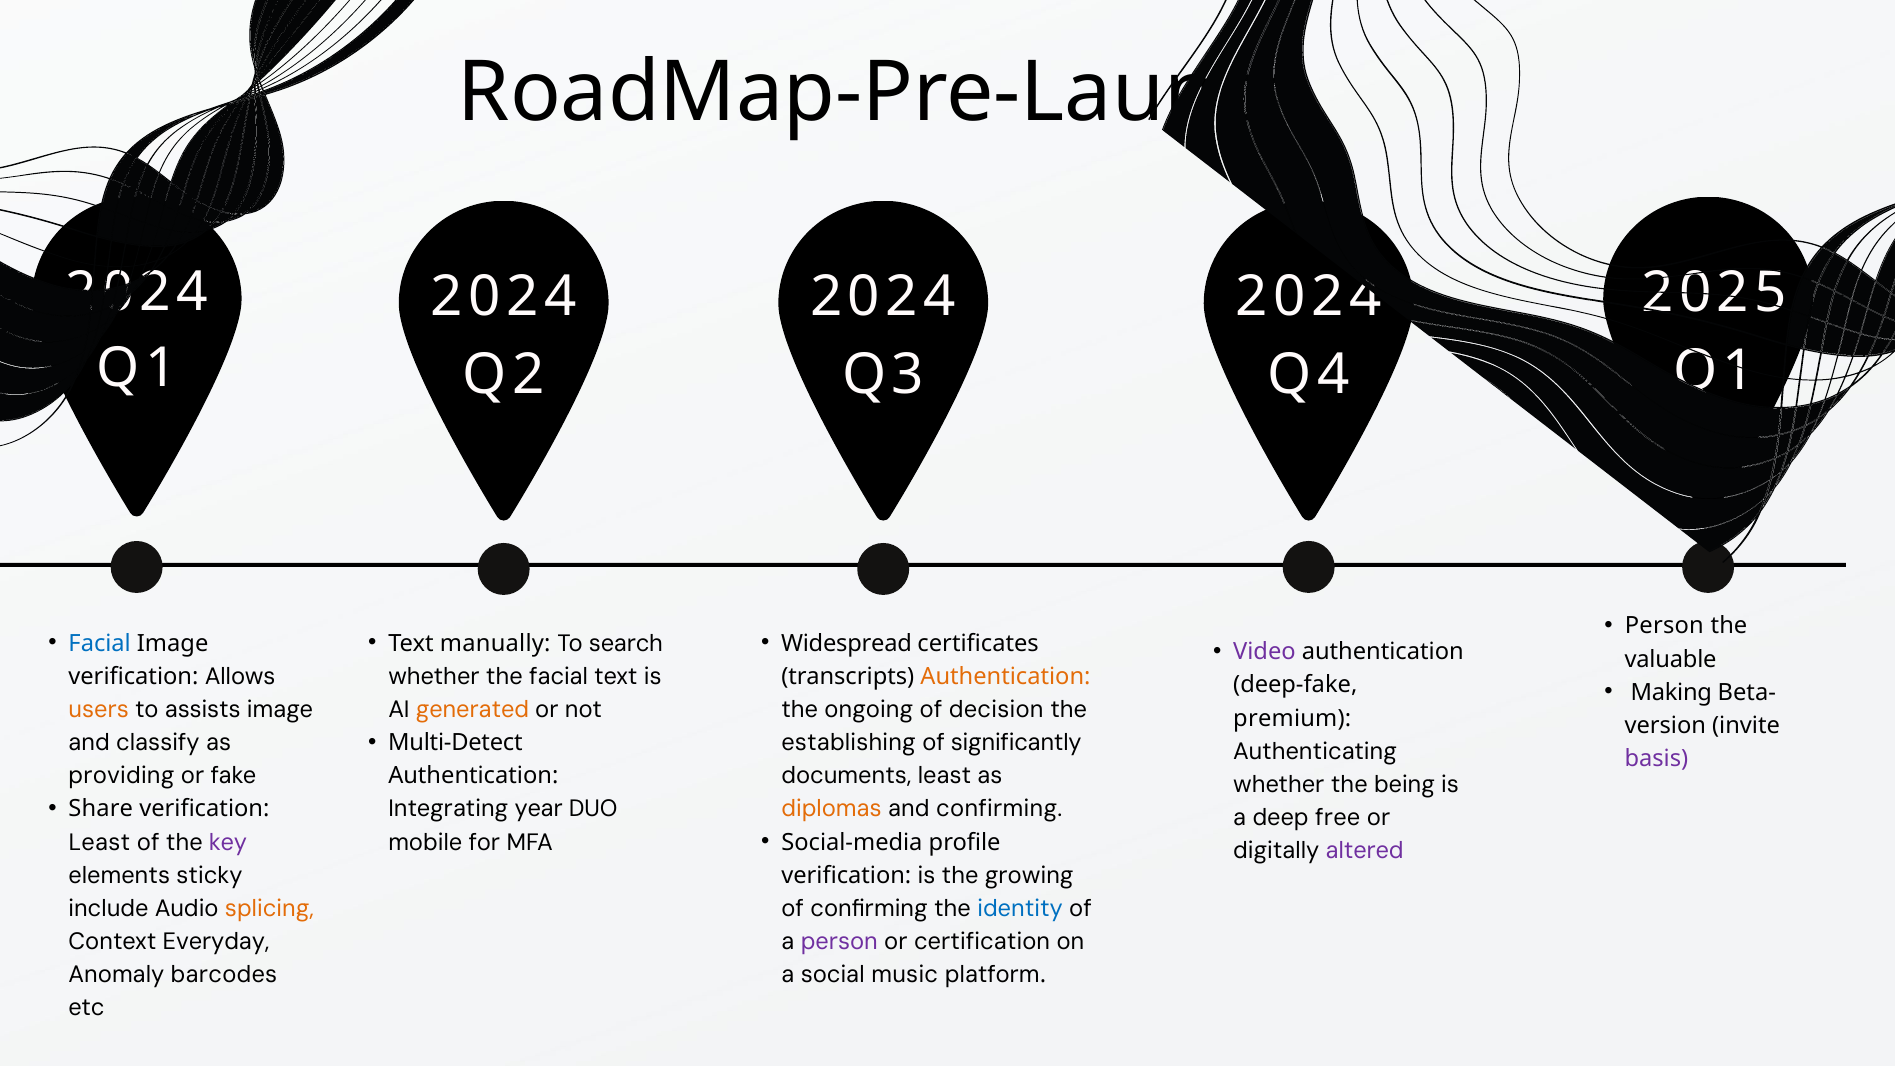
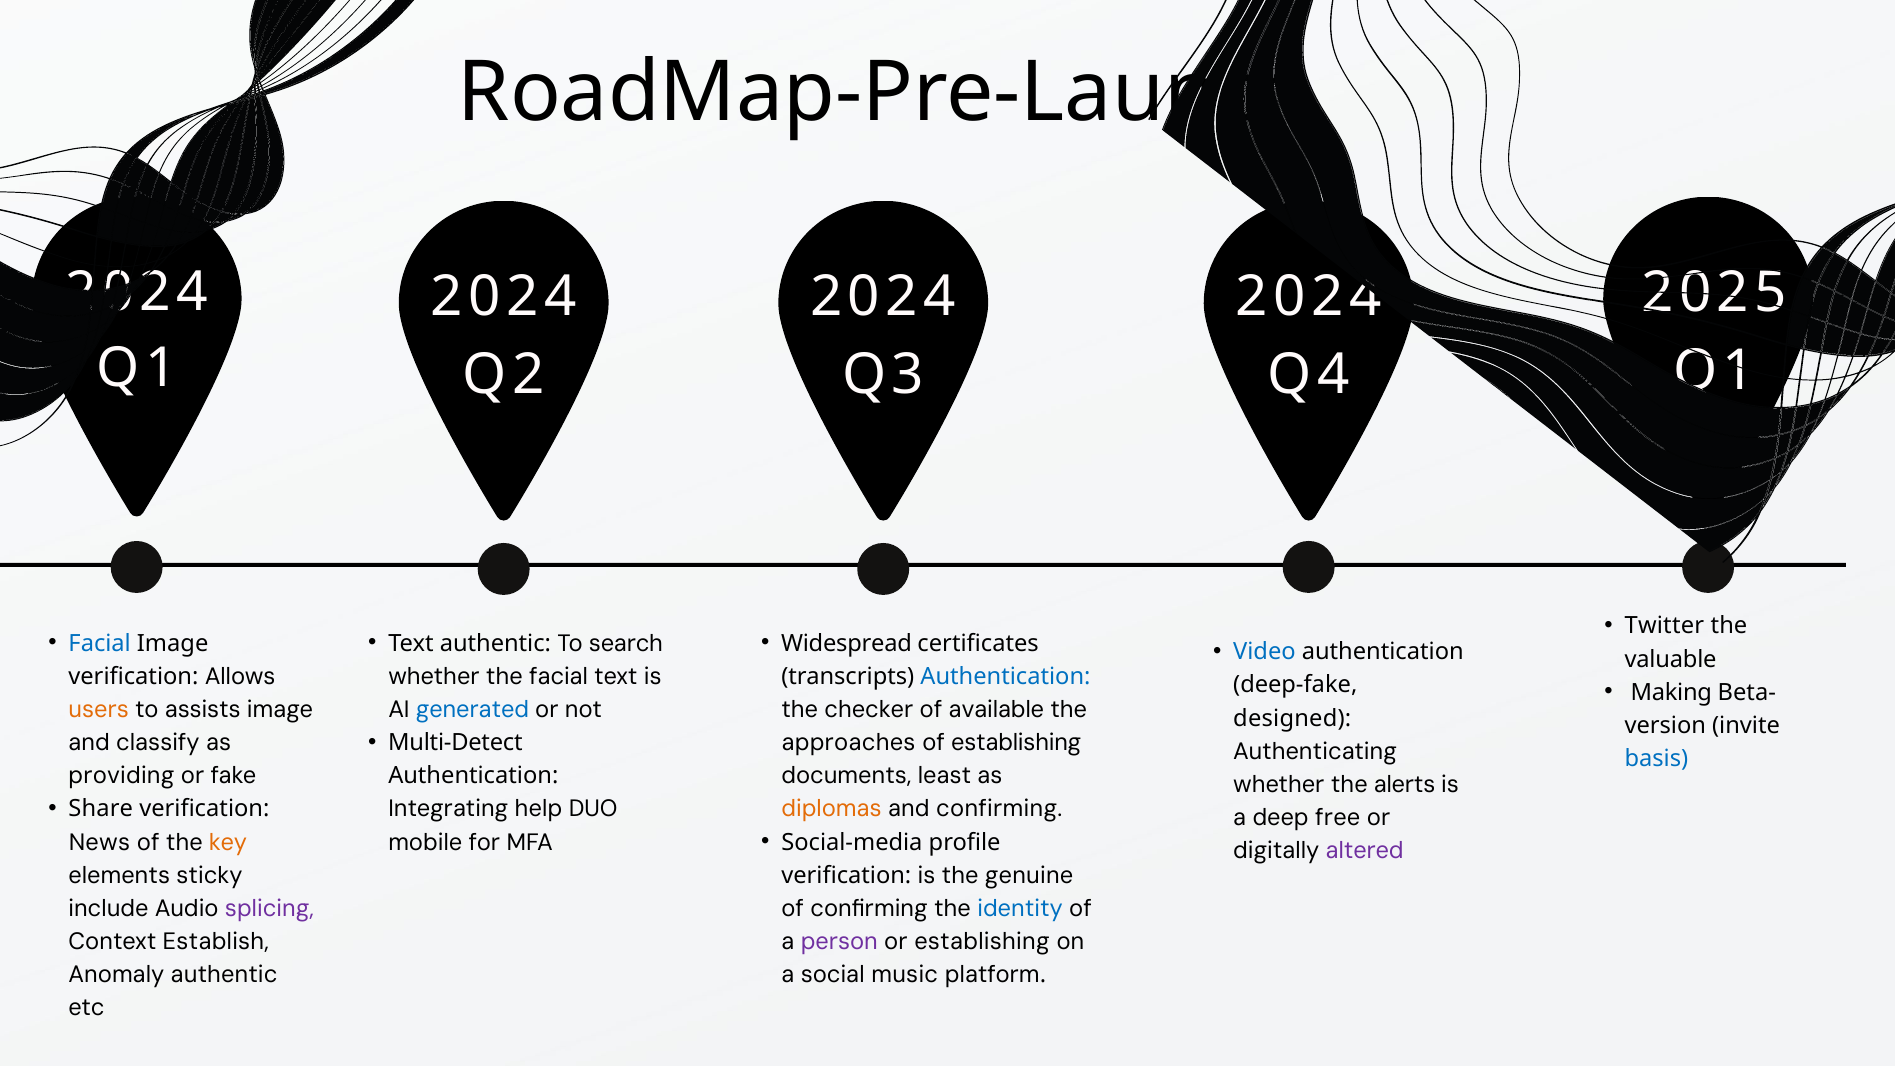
Person at (1664, 626): Person -> Twitter
Text manually: manually -> authentic
Video colour: purple -> blue
Authentication at (1005, 676) colour: orange -> blue
generated colour: orange -> blue
ongoing: ongoing -> checker
decision: decision -> available
premium: premium -> designed
establishing: establishing -> approaches
of significantly: significantly -> establishing
basis colour: purple -> blue
being: being -> alerts
year: year -> help
Least at (99, 842): Least -> News
key colour: purple -> orange
growing: growing -> genuine
splicing colour: orange -> purple
Everyday: Everyday -> Establish
or certification: certification -> establishing
Anomaly barcodes: barcodes -> authentic
